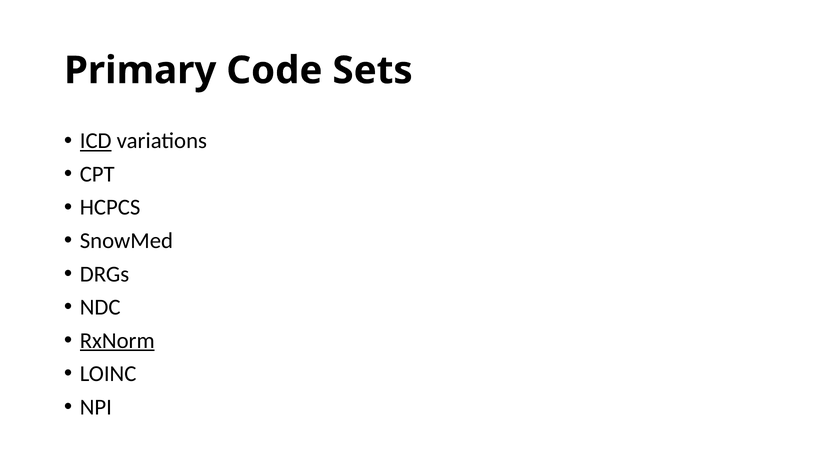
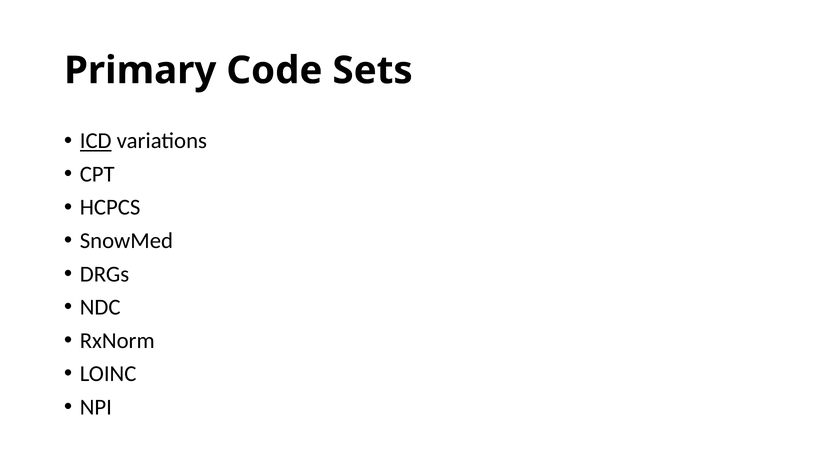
RxNorm underline: present -> none
